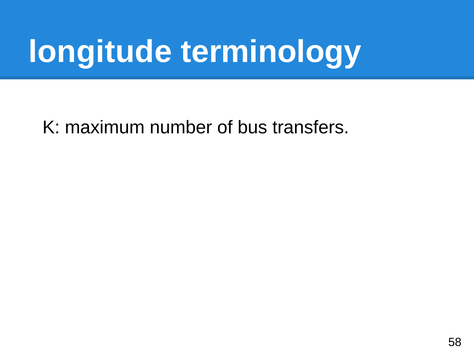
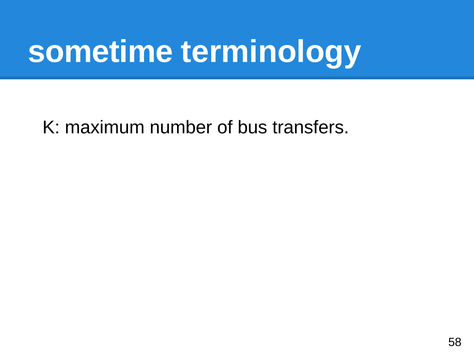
longitude: longitude -> sometime
